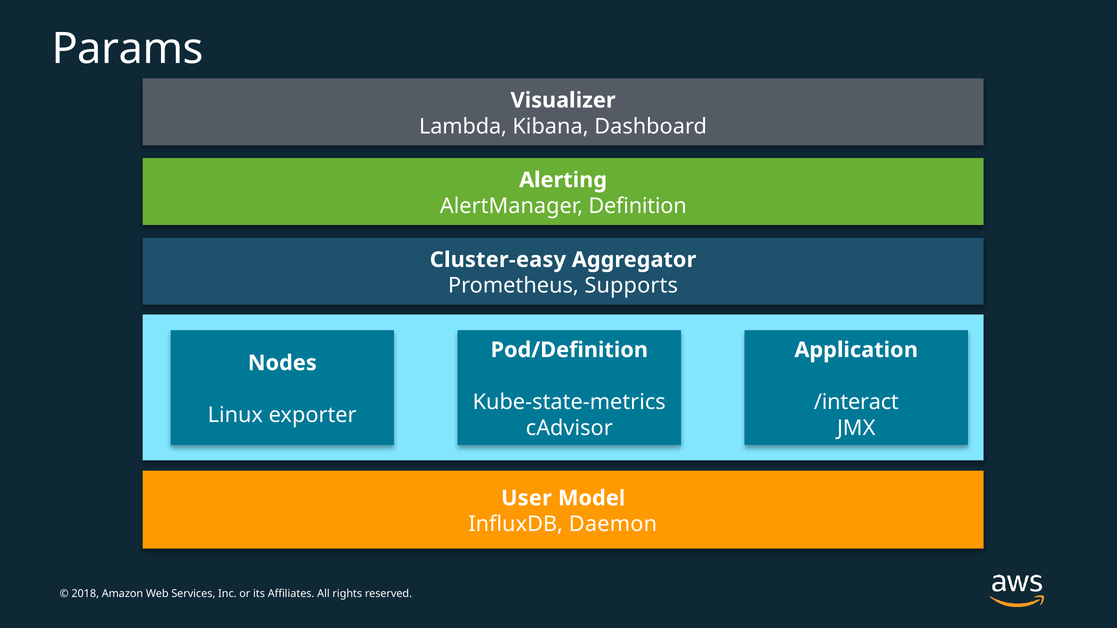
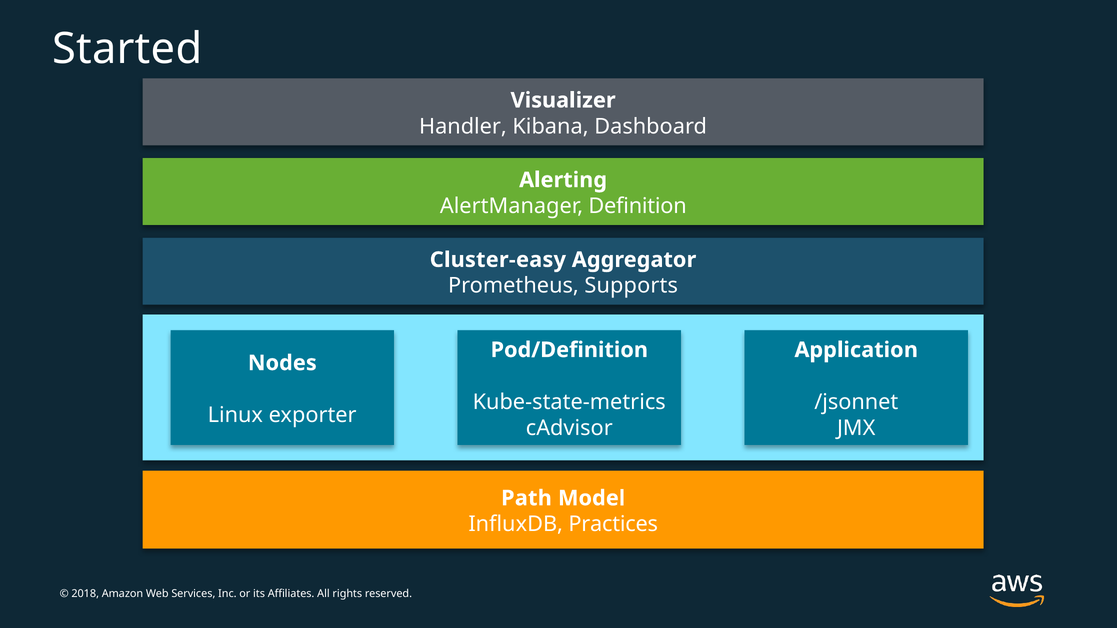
Params: Params -> Started
Lambda: Lambda -> Handler
/interact: /interact -> /jsonnet
User: User -> Path
Daemon: Daemon -> Practices
